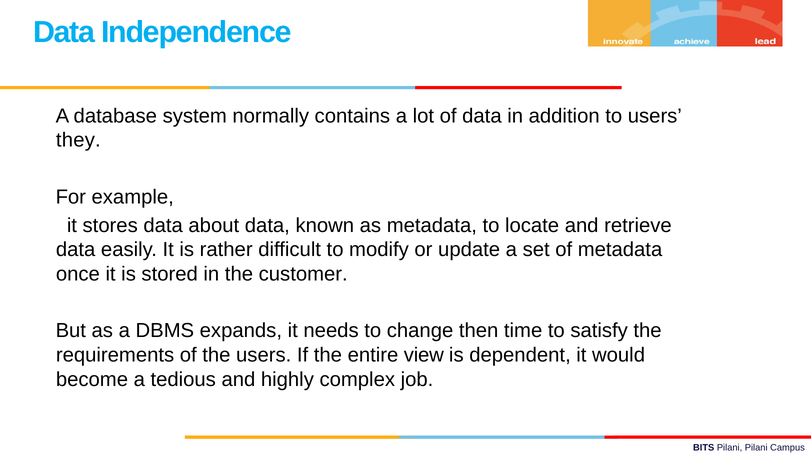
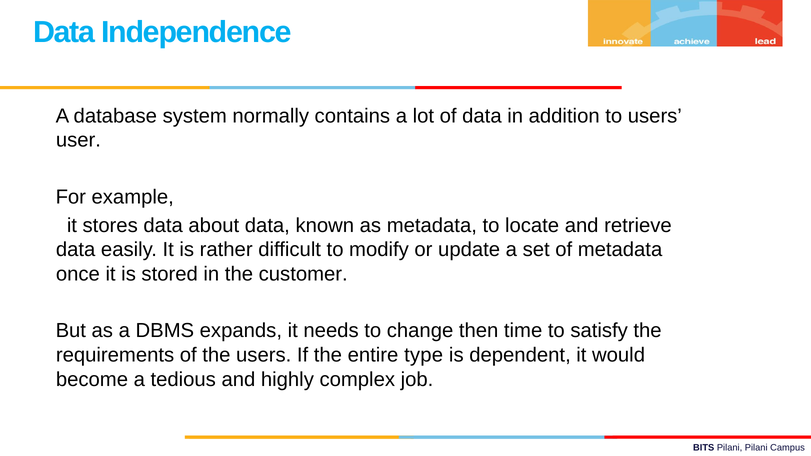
they: they -> user
view: view -> type
